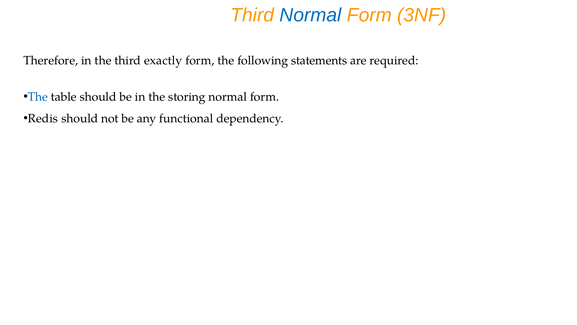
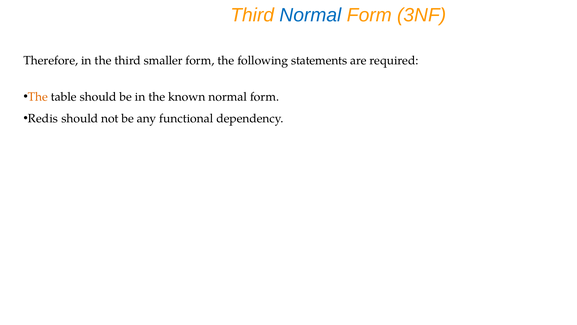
exactly: exactly -> smaller
The at (38, 97) colour: blue -> orange
storing: storing -> known
